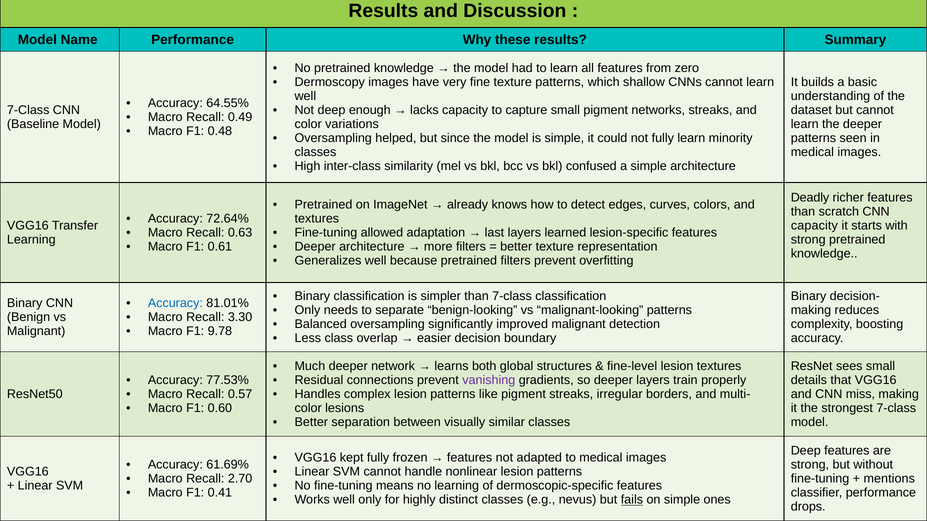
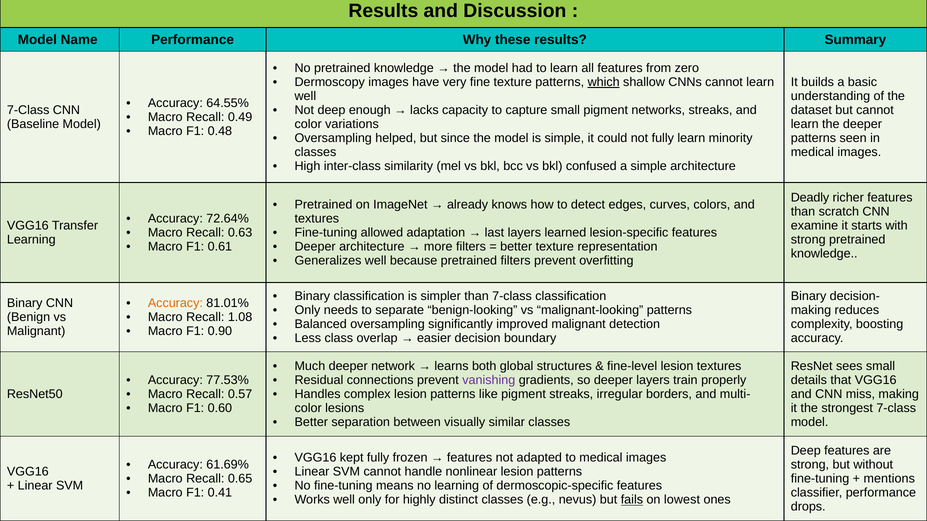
which underline: none -> present
capacity at (814, 226): capacity -> examine
Accuracy at (175, 304) colour: blue -> orange
3.30: 3.30 -> 1.08
9.78: 9.78 -> 0.90
2.70: 2.70 -> 0.65
on simple: simple -> lowest
